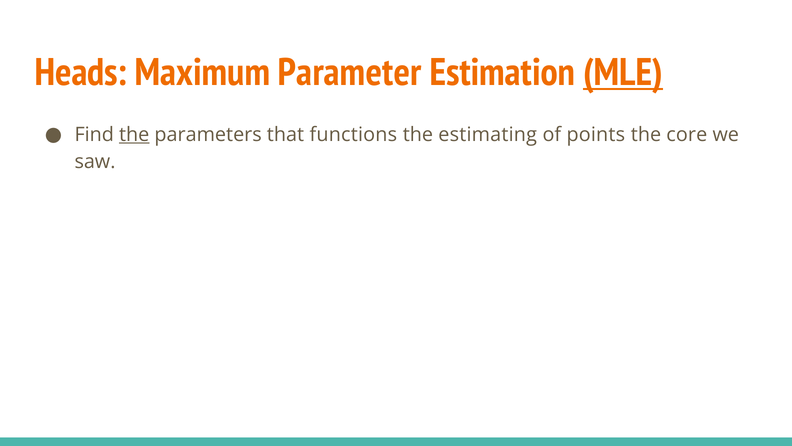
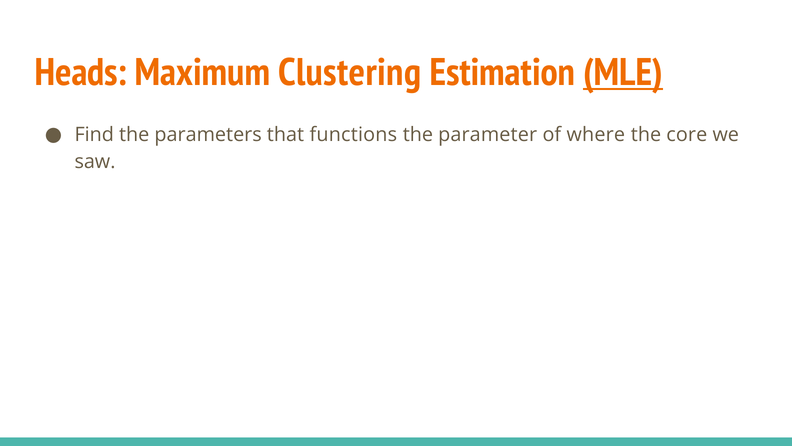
Parameter: Parameter -> Clustering
the at (134, 134) underline: present -> none
estimating: estimating -> parameter
points: points -> where
